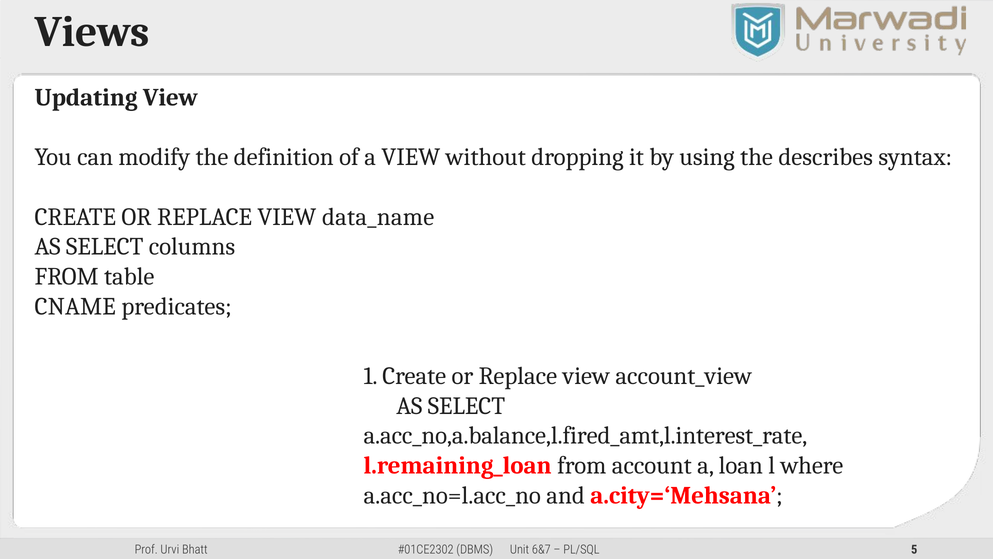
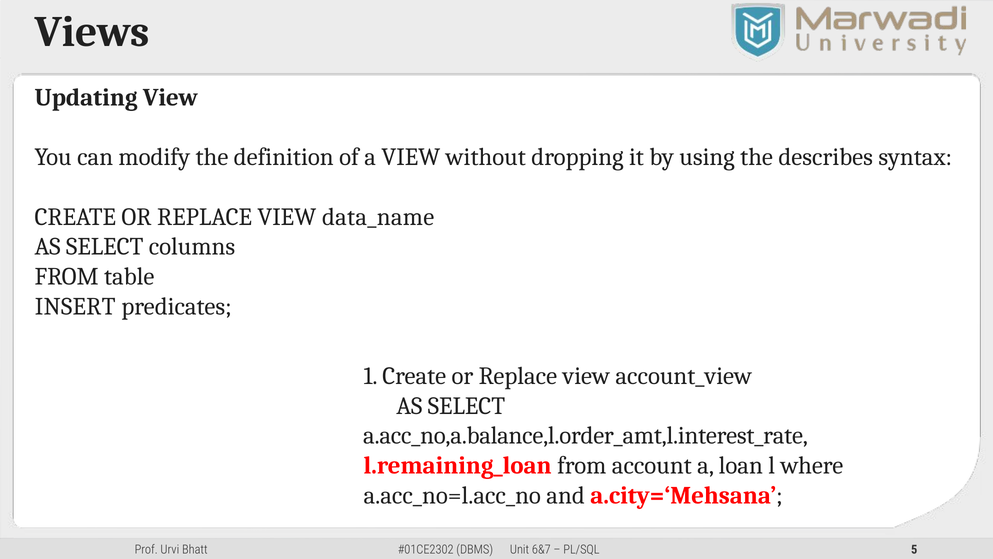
CNAME: CNAME -> INSERT
a.acc_no,a.balance,l.fired_amt,l.interest_rate: a.acc_no,a.balance,l.fired_amt,l.interest_rate -> a.acc_no,a.balance,l.order_amt,l.interest_rate
